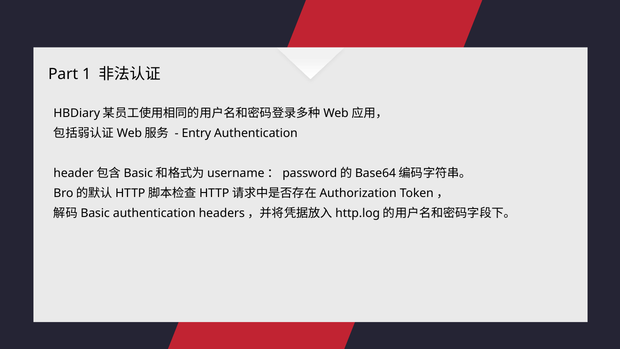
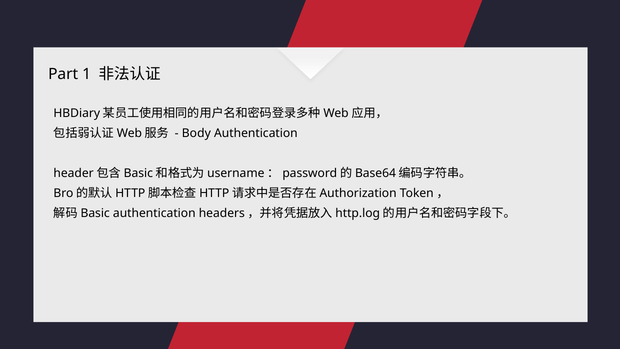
Entry: Entry -> Body
